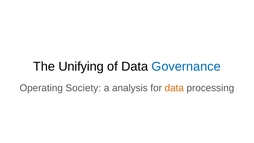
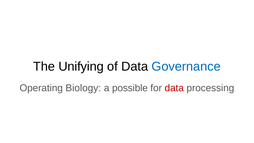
Society: Society -> Biology
analysis: analysis -> possible
data at (174, 88) colour: orange -> red
